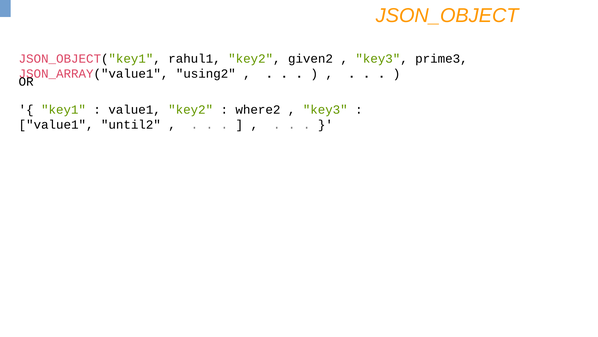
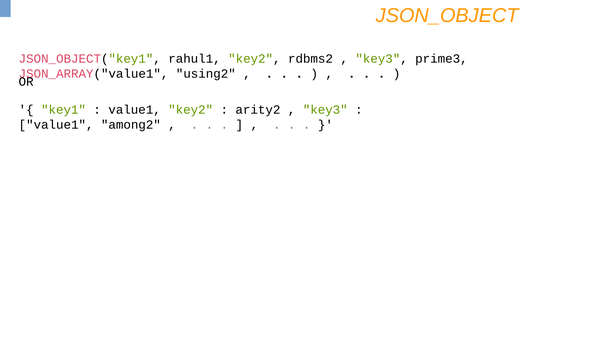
given2: given2 -> rdbms2
where2: where2 -> arity2
until2: until2 -> among2
